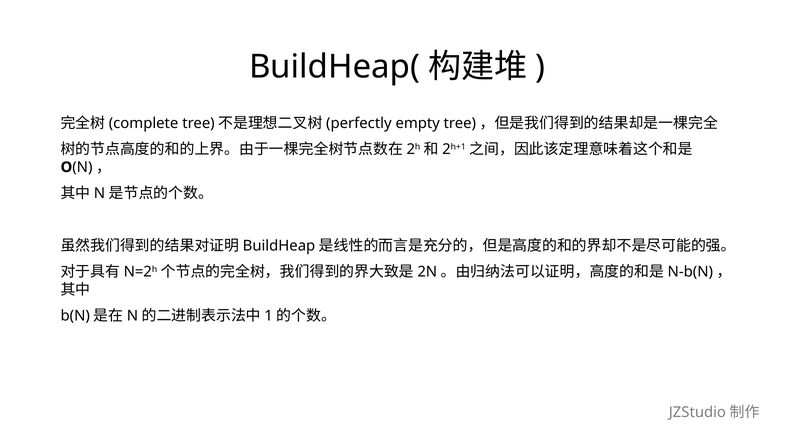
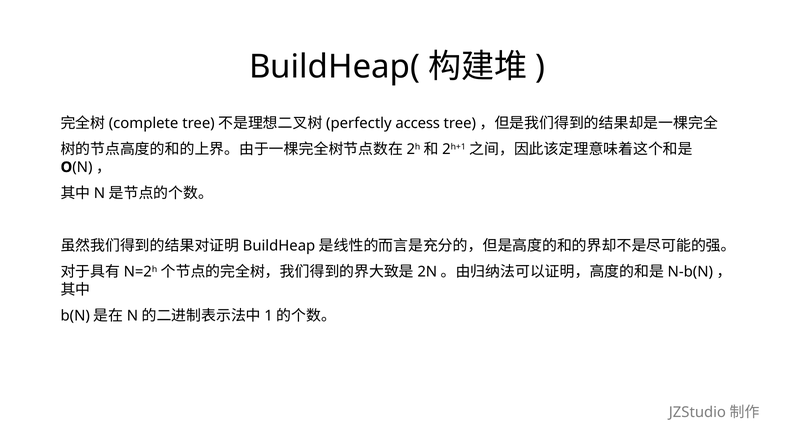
empty: empty -> access
